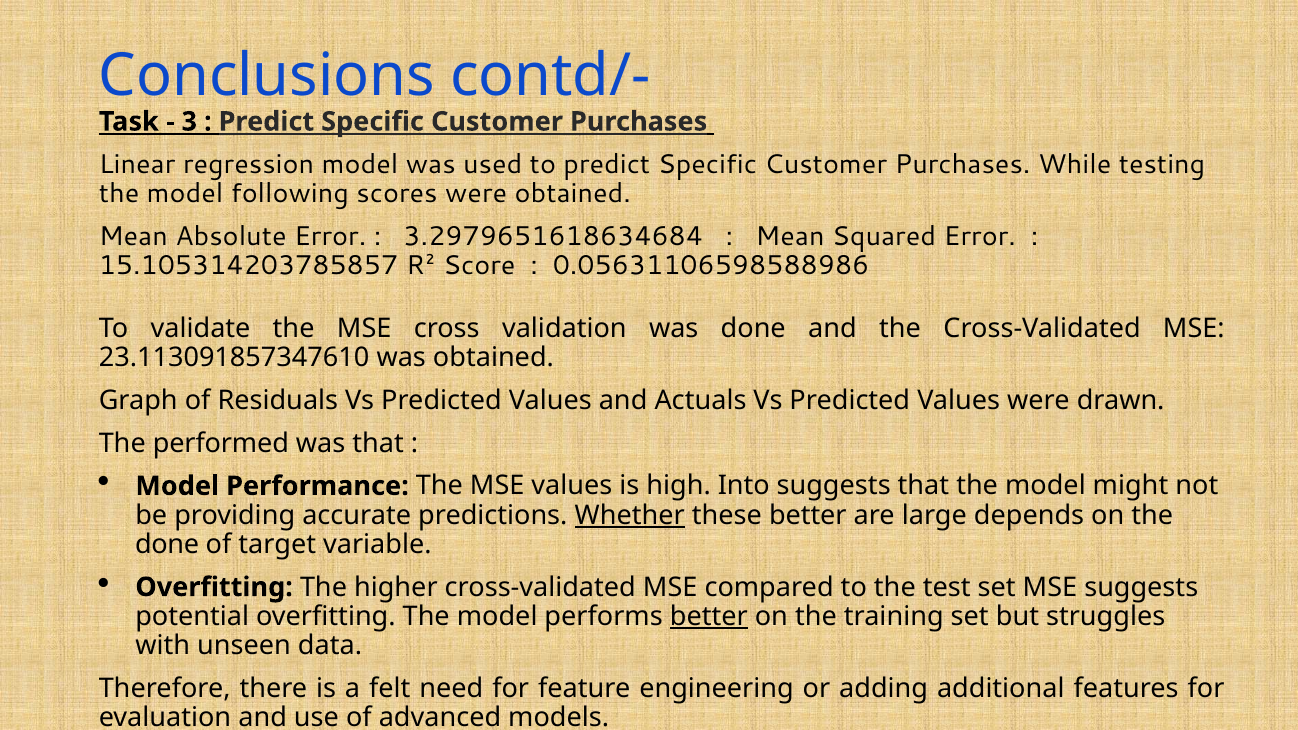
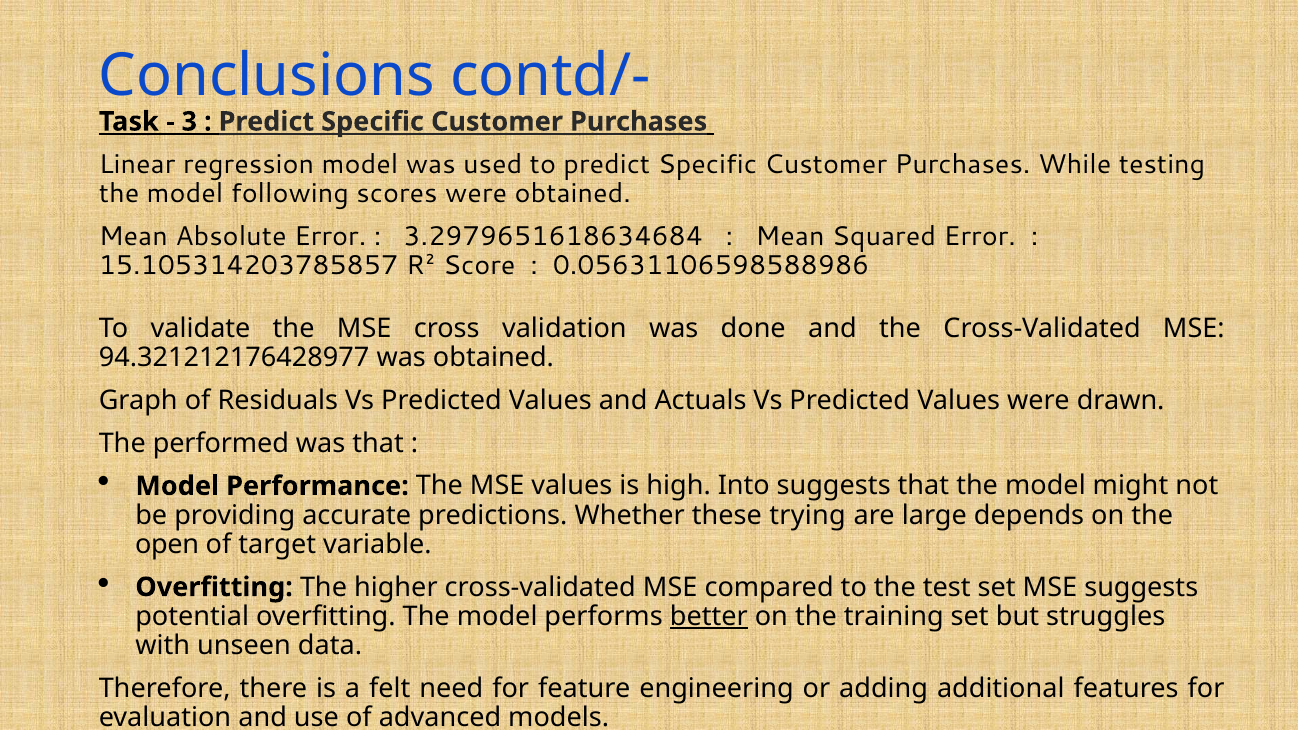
23.113091857347610: 23.113091857347610 -> 94.321212176428977
Whether underline: present -> none
these better: better -> trying
done at (167, 545): done -> open
